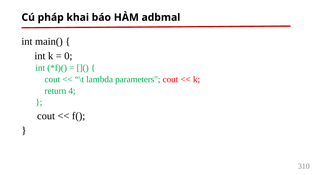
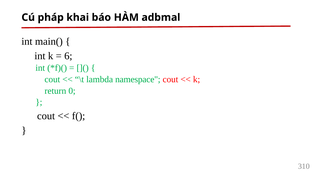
0: 0 -> 6
parameters: parameters -> namespace
4: 4 -> 0
